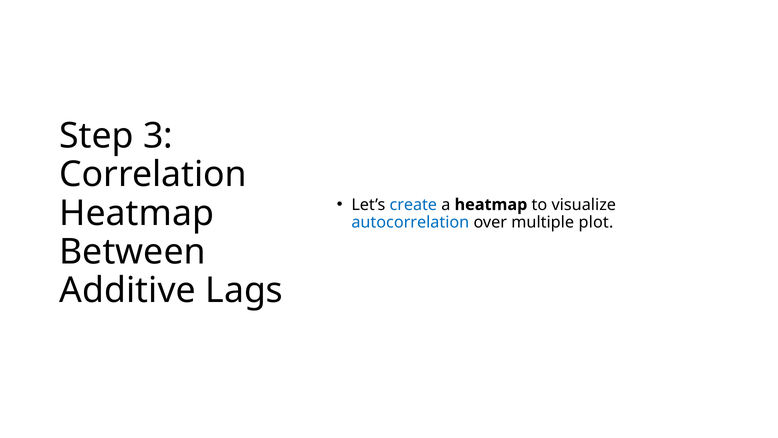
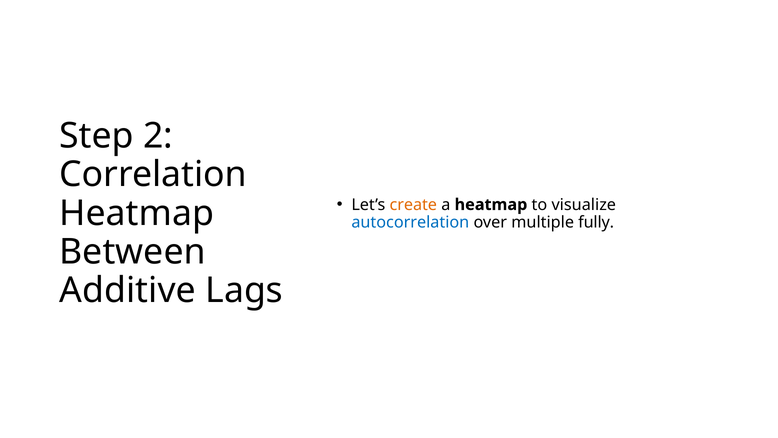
3: 3 -> 2
create colour: blue -> orange
plot: plot -> fully
